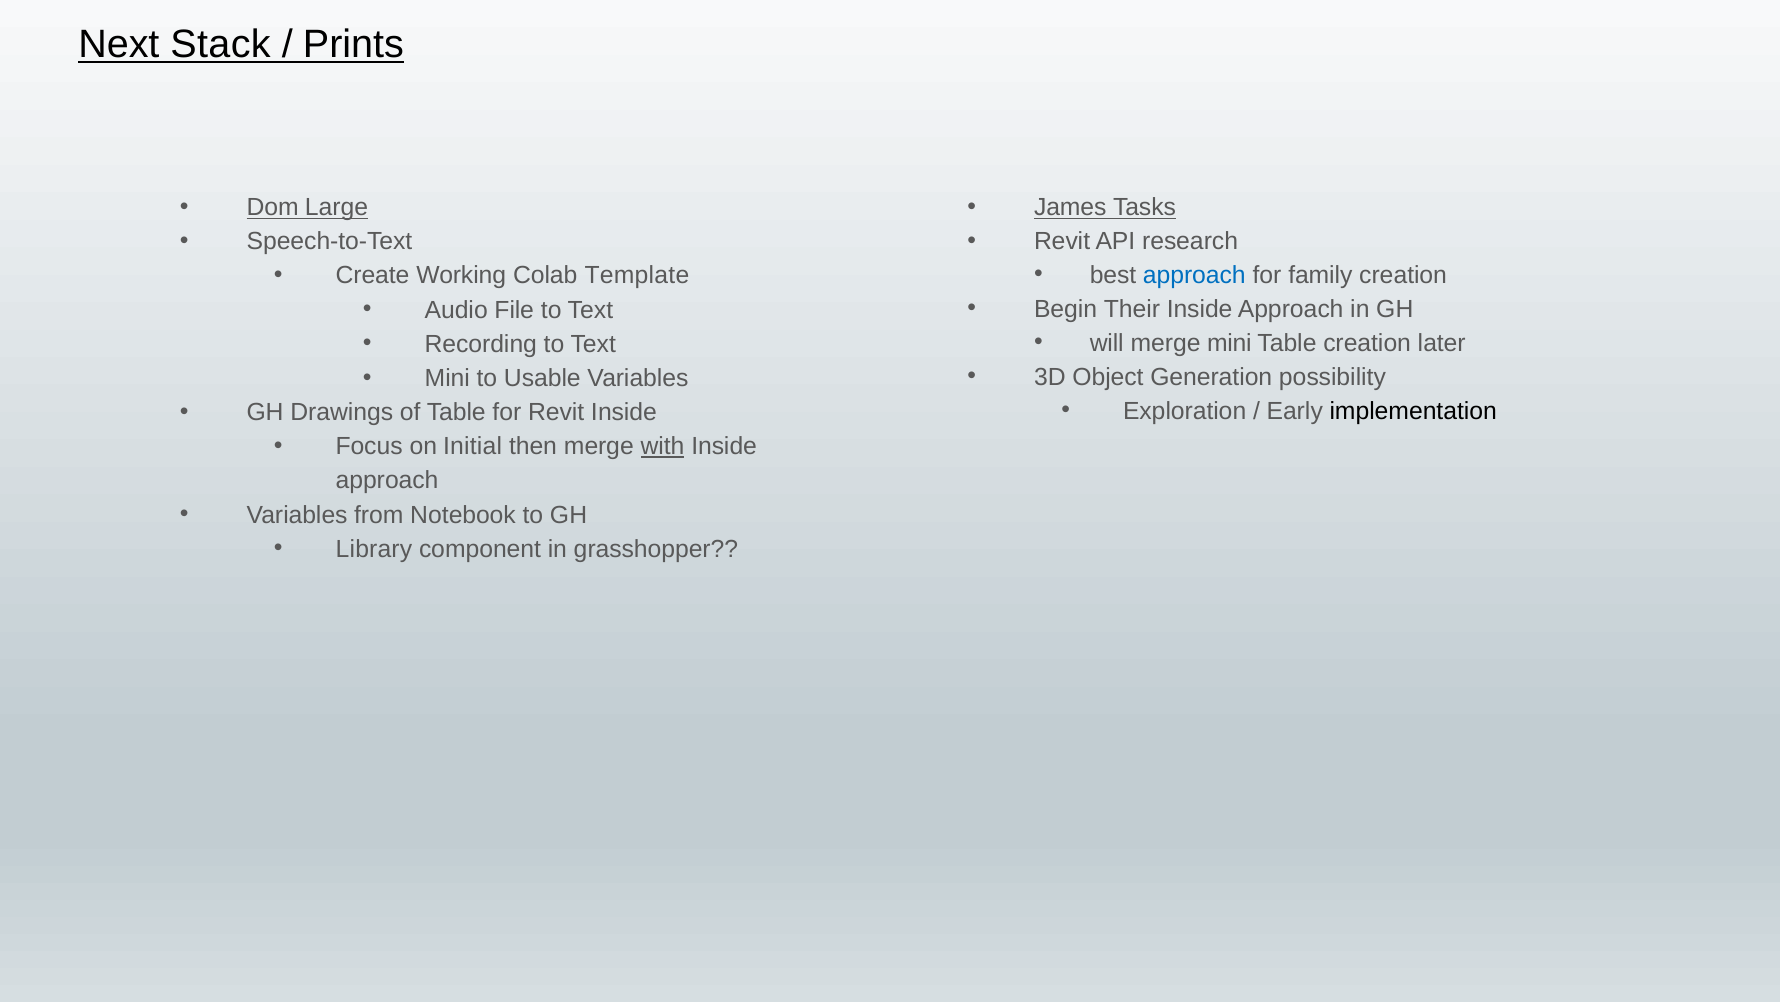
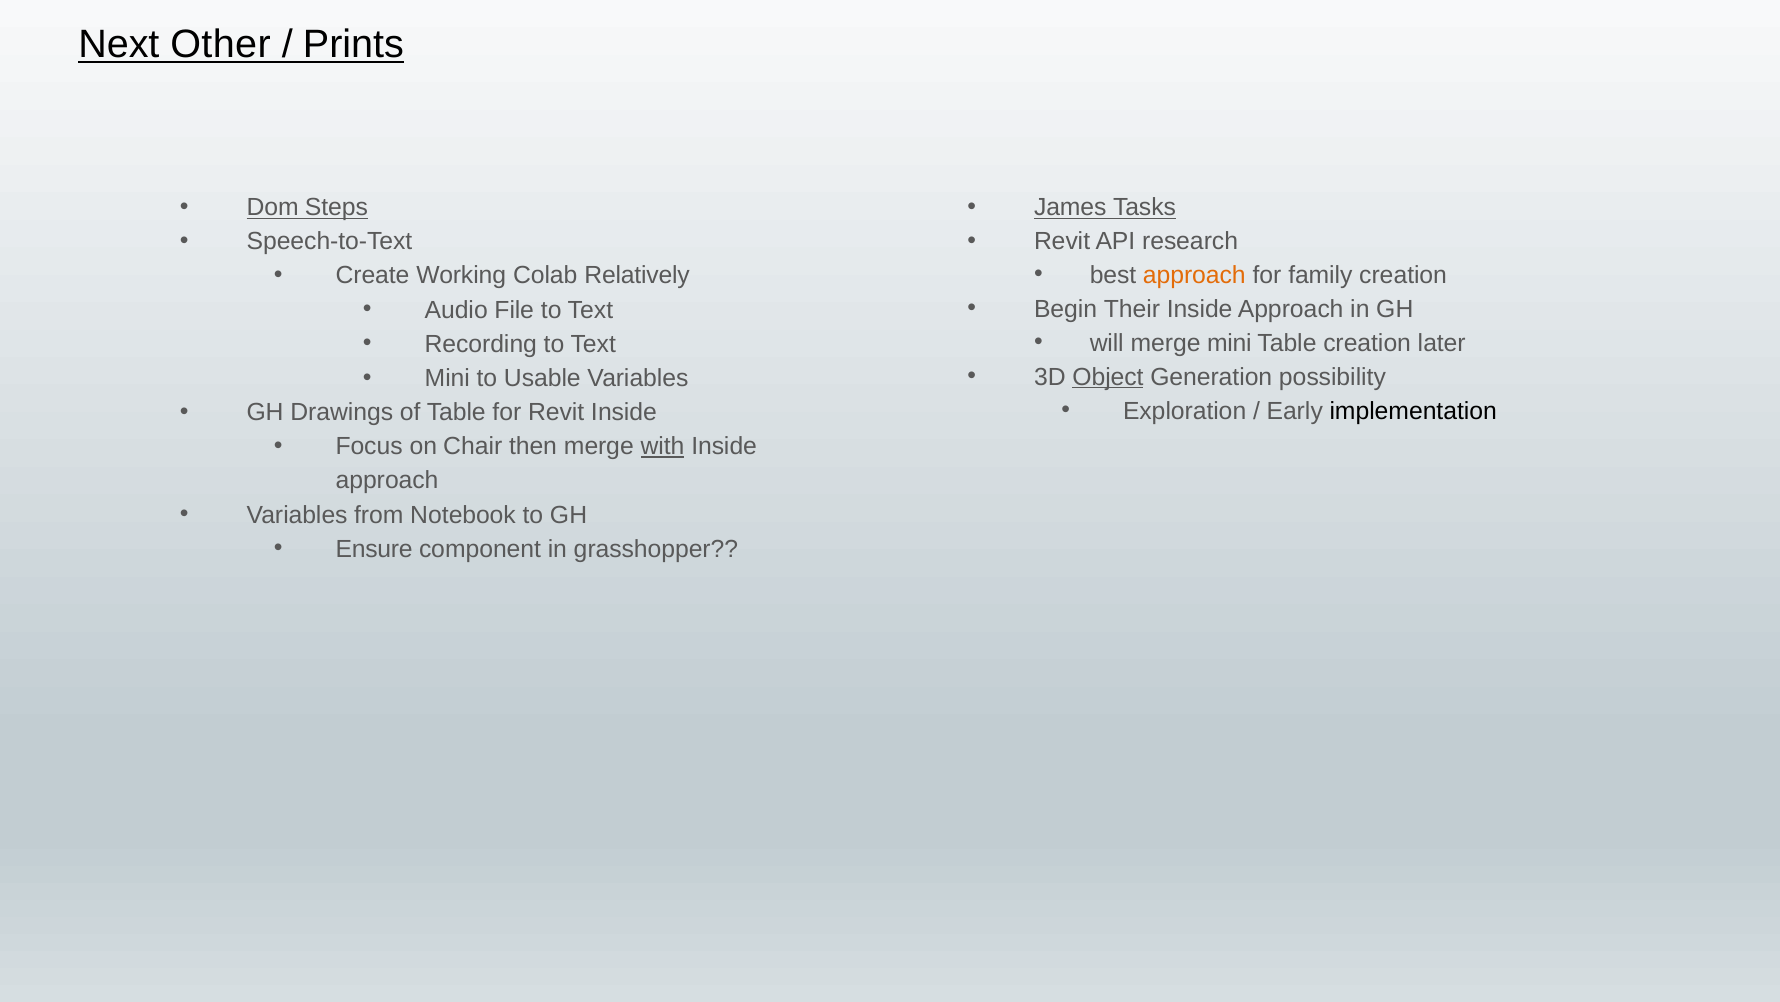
Stack: Stack -> Other
Large: Large -> Steps
approach at (1194, 275) colour: blue -> orange
Template: Template -> Relatively
Object underline: none -> present
Initial: Initial -> Chair
Library: Library -> Ensure
